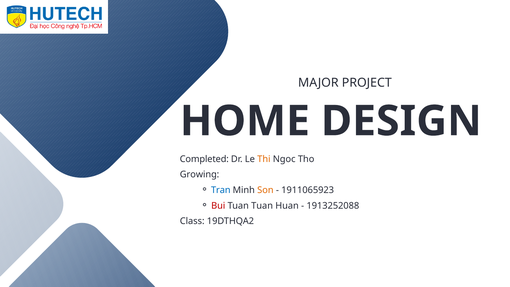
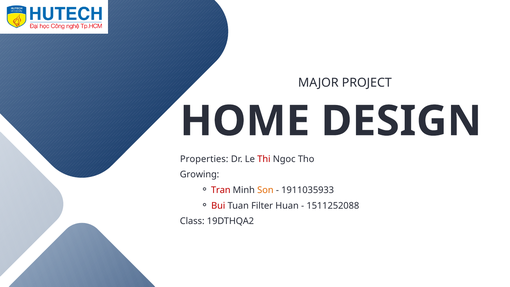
Completed: Completed -> Properties
Thi colour: orange -> red
Tran colour: blue -> red
1911065923: 1911065923 -> 1911035933
Tuan Tuan: Tuan -> Filter
1913252088: 1913252088 -> 1511252088
